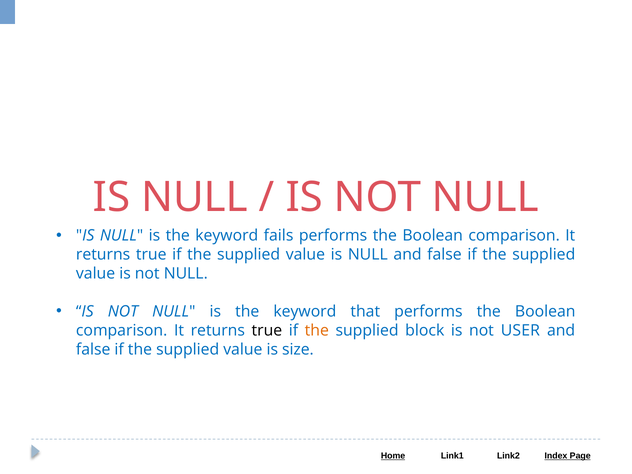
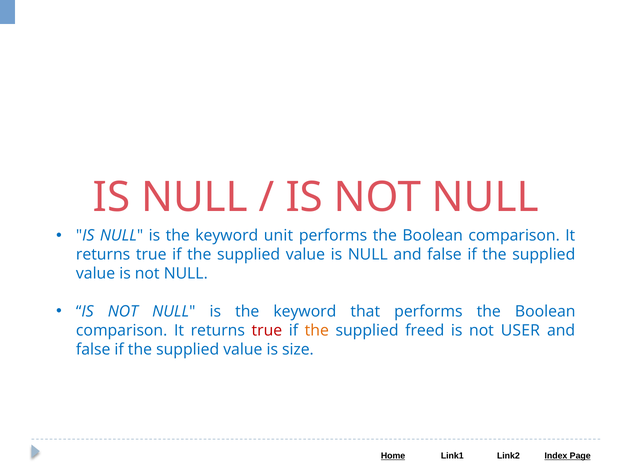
fails: fails -> unit
true at (267, 331) colour: black -> red
block: block -> freed
